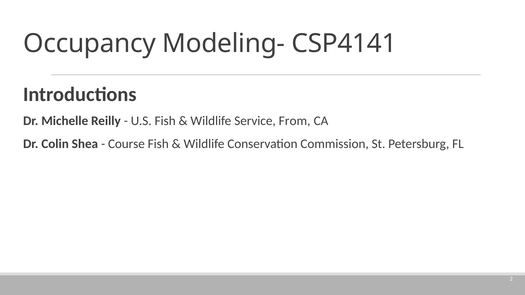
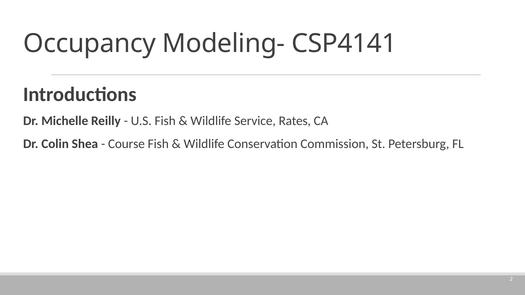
From: From -> Rates
